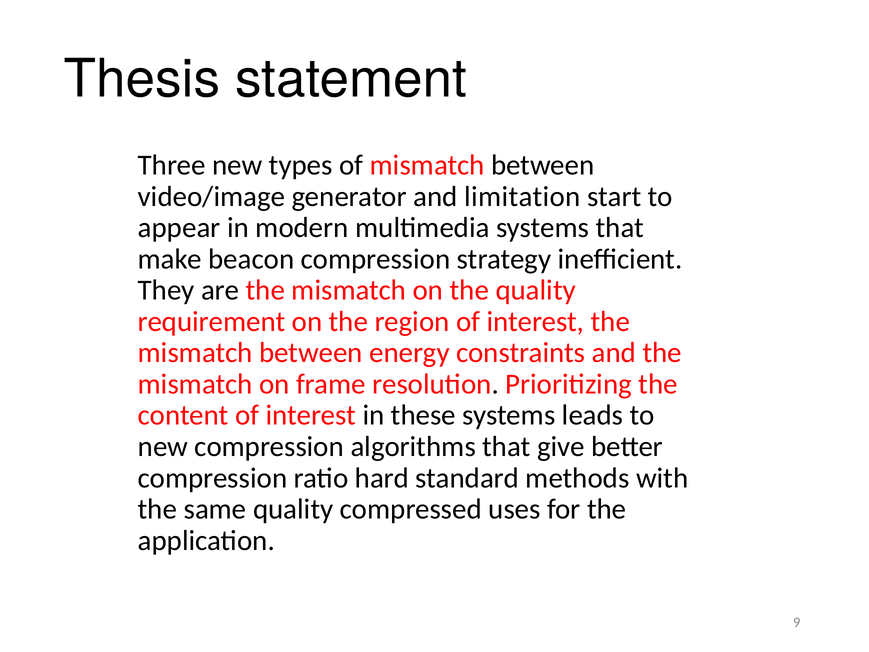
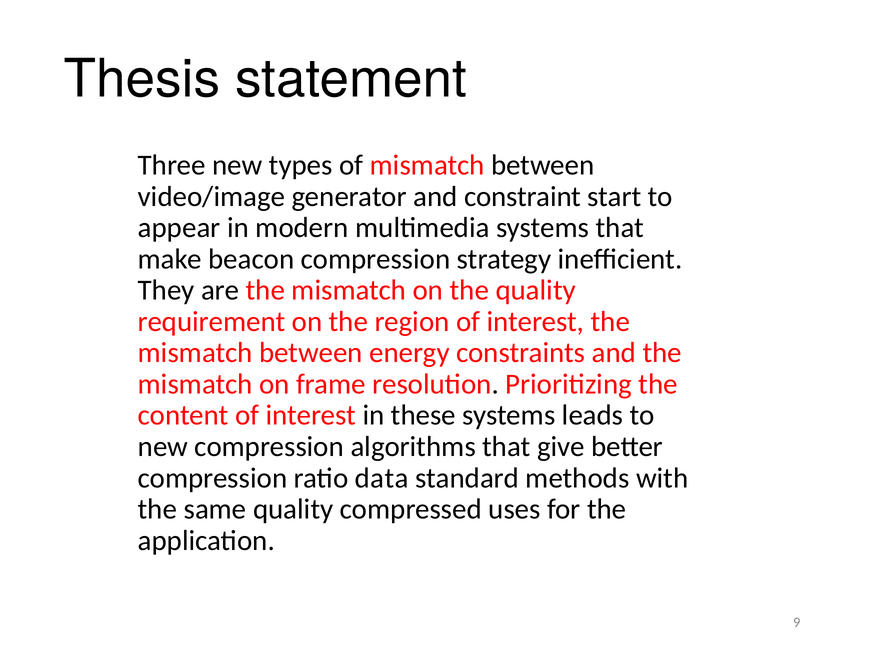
limitation: limitation -> constraint
hard: hard -> data
